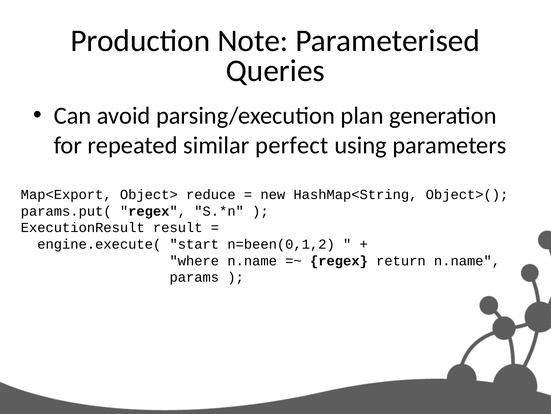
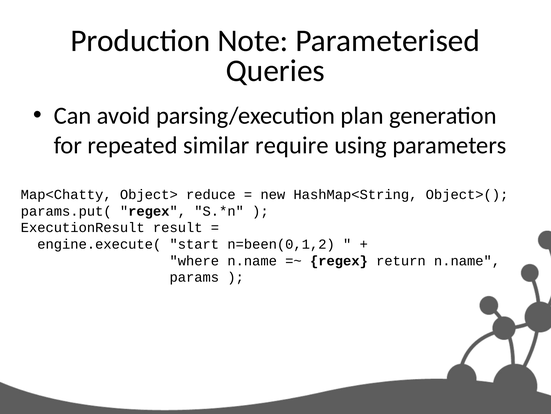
perfect: perfect -> require
Map<Export: Map<Export -> Map<Chatty
